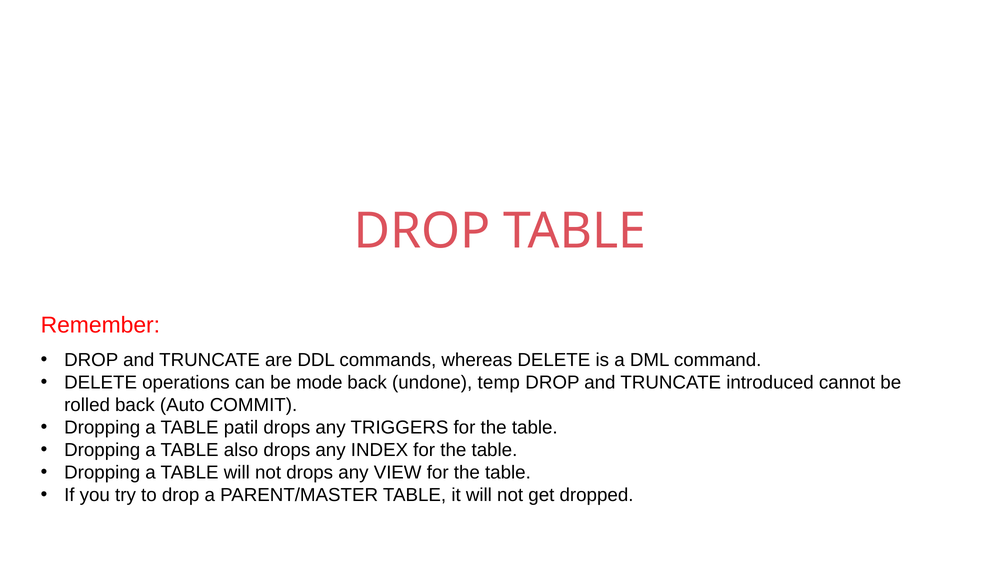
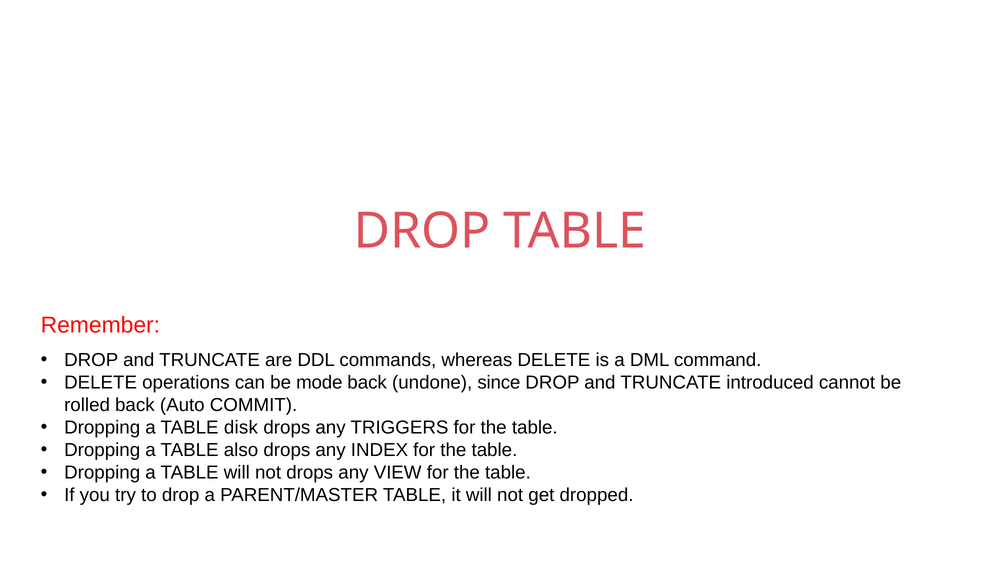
temp: temp -> since
patil: patil -> disk
